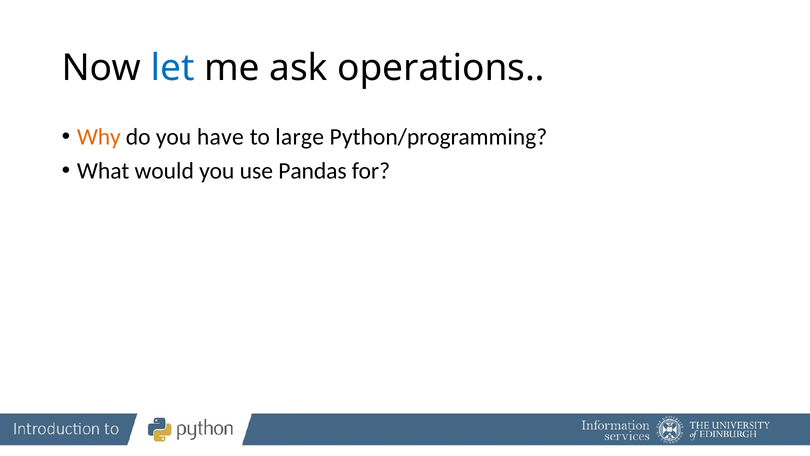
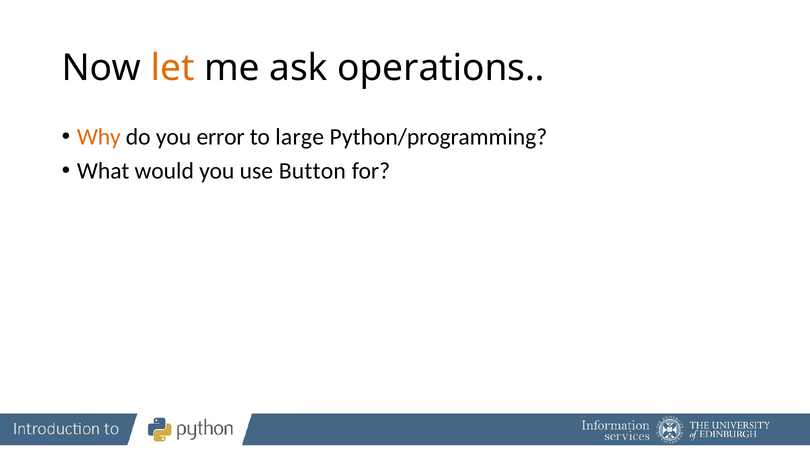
let colour: blue -> orange
have: have -> error
Pandas: Pandas -> Button
